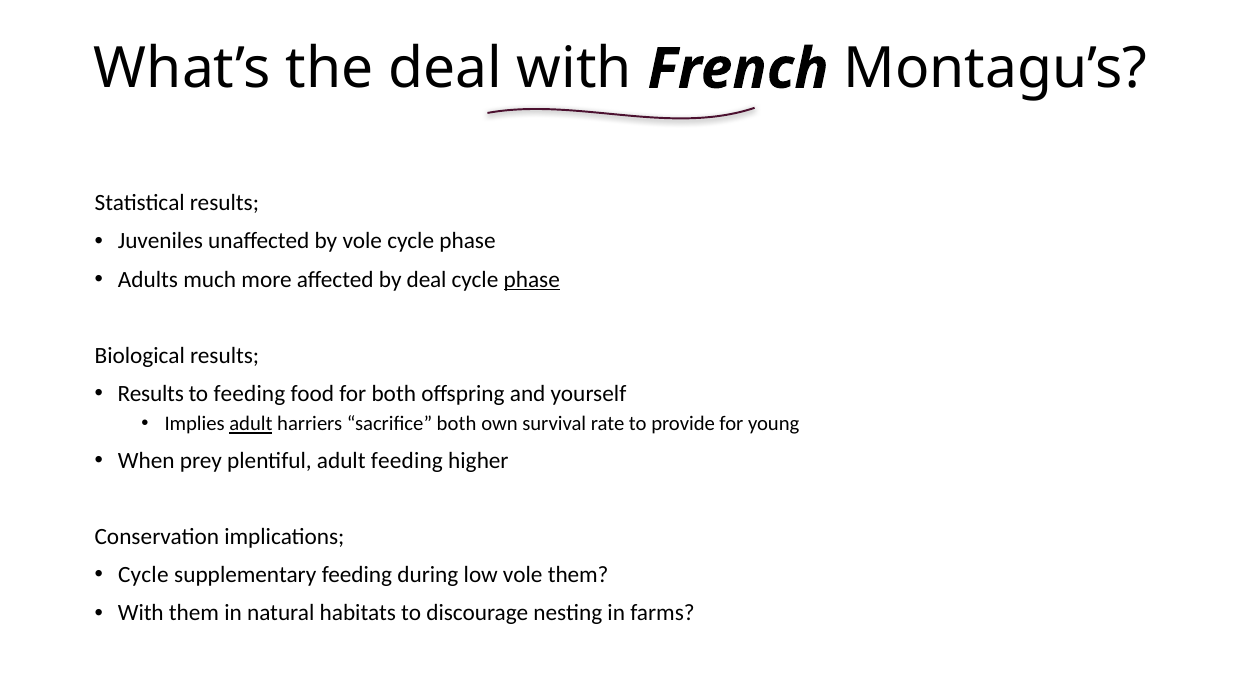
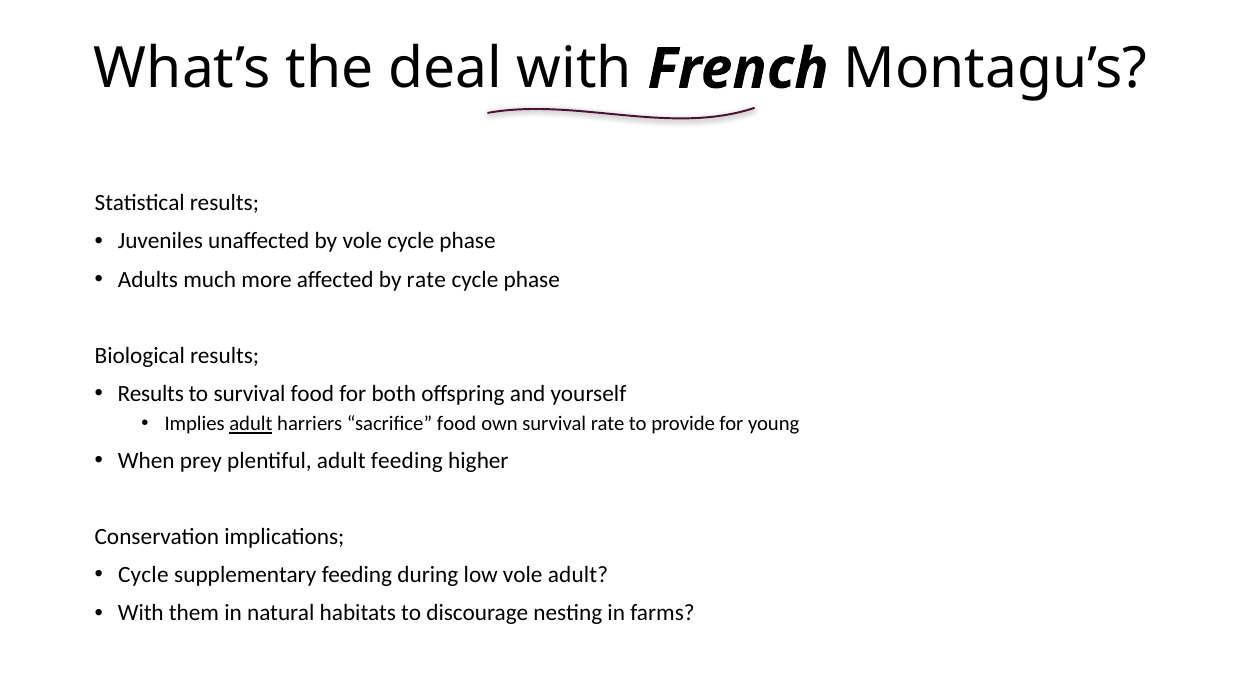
by deal: deal -> rate
phase at (532, 279) underline: present -> none
to feeding: feeding -> survival
sacrifice both: both -> food
vole them: them -> adult
